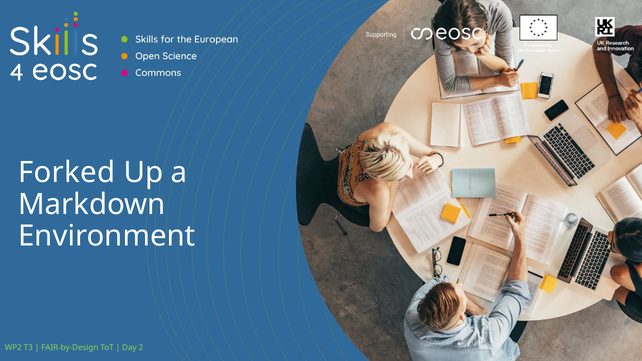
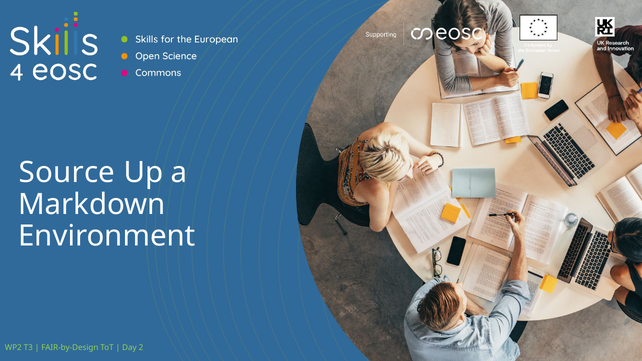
Forked: Forked -> Source
